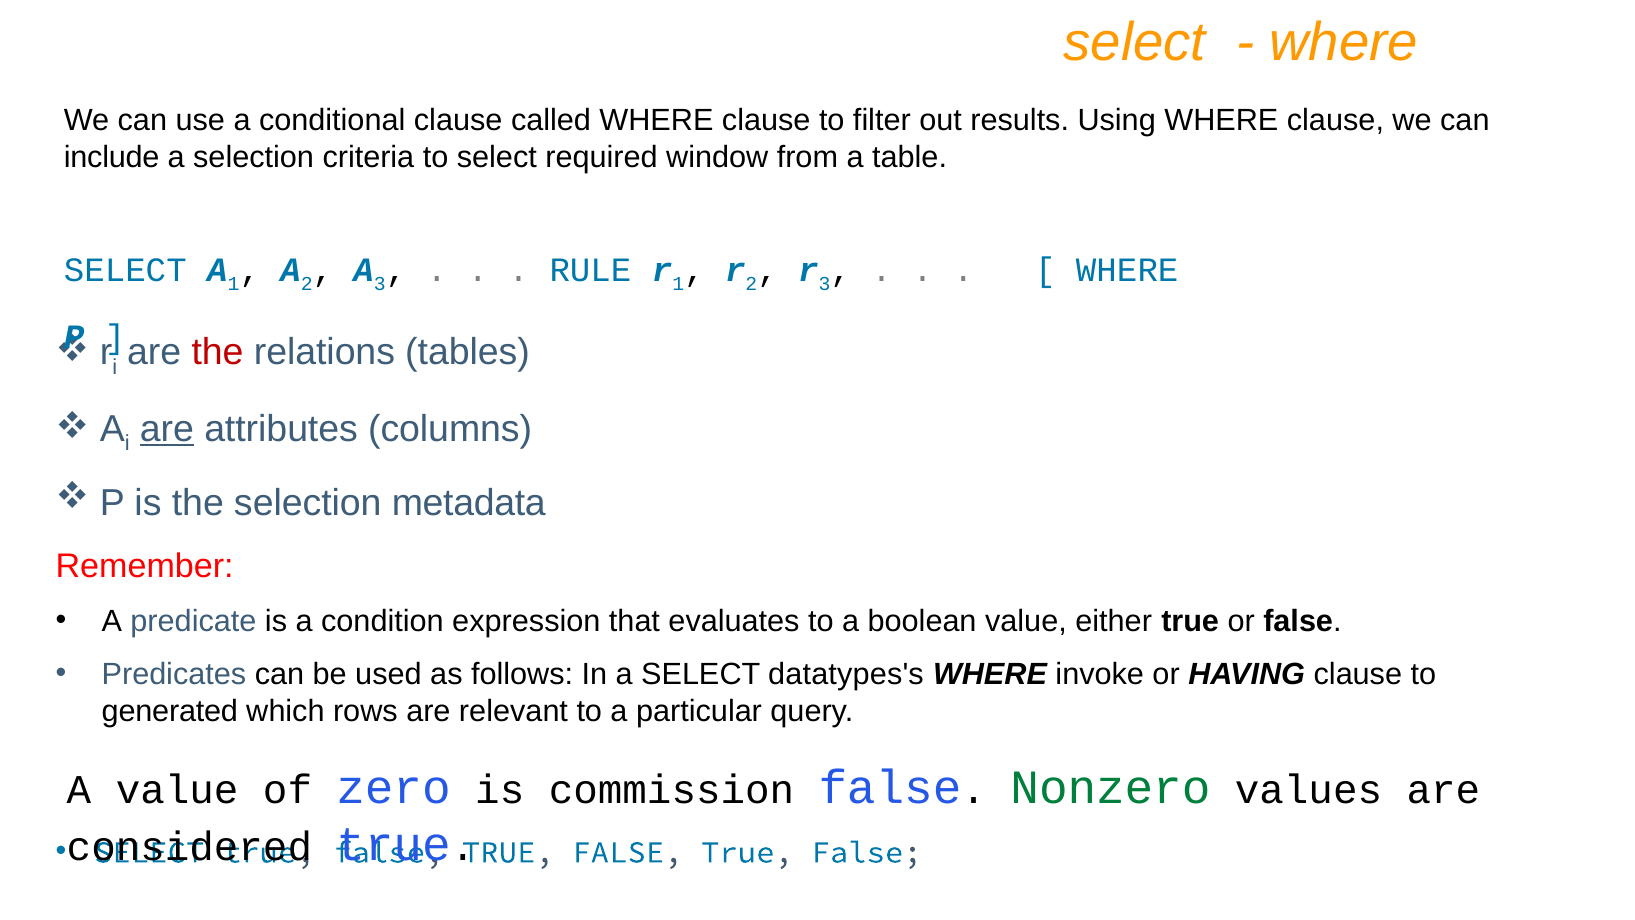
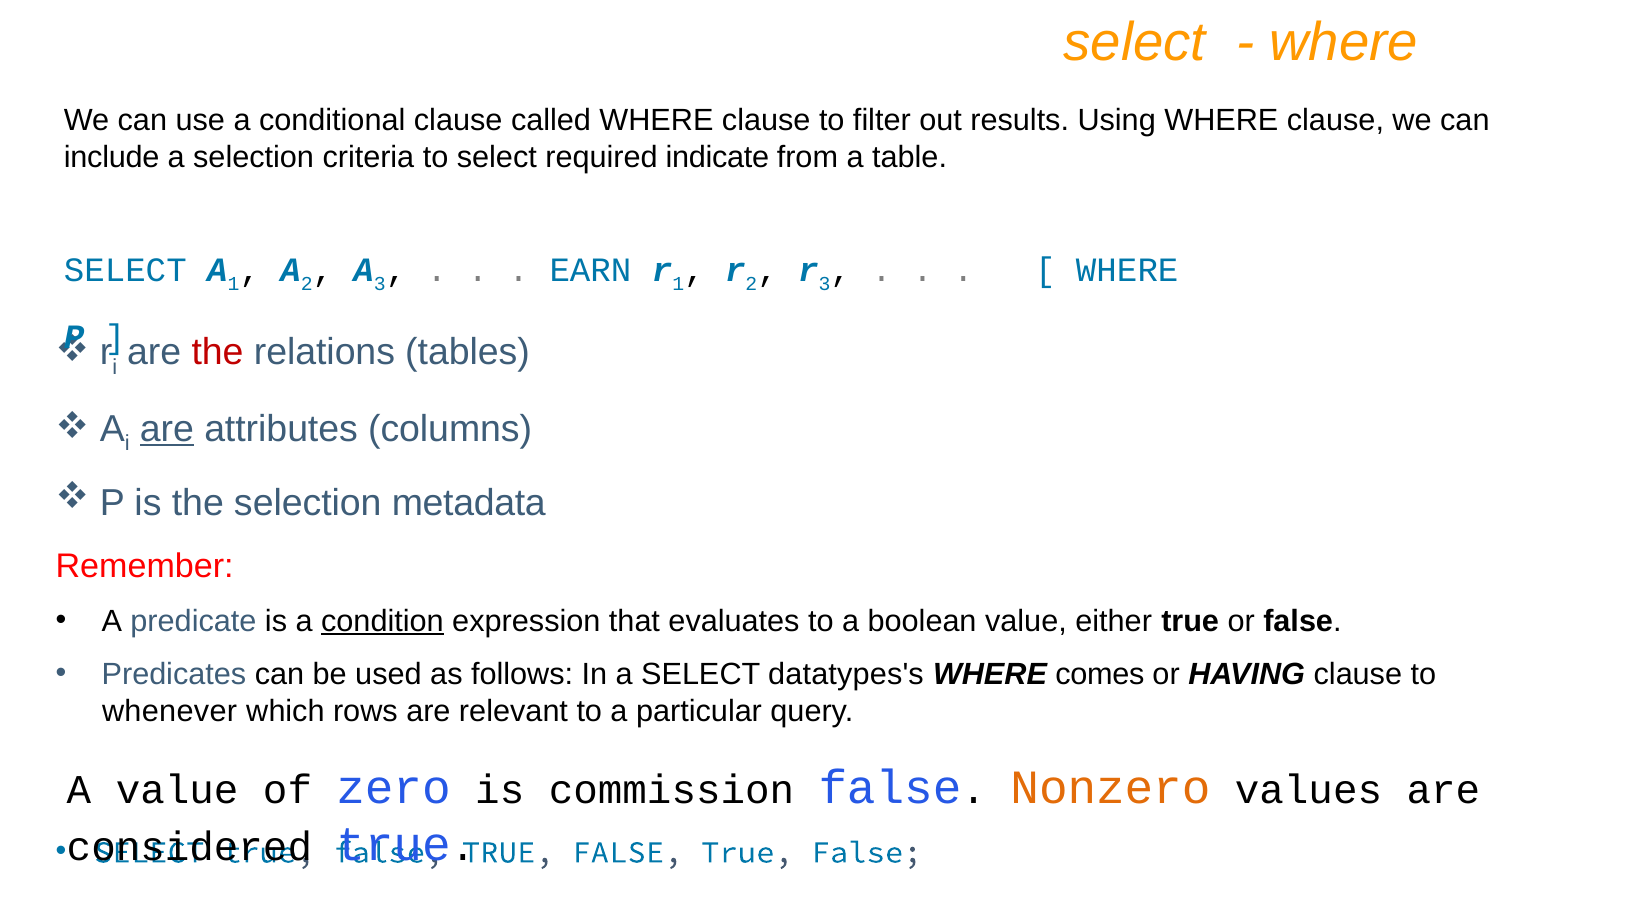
window: window -> indicate
RULE: RULE -> EARN
condition underline: none -> present
invoke: invoke -> comes
generated: generated -> whenever
Nonzero colour: green -> orange
